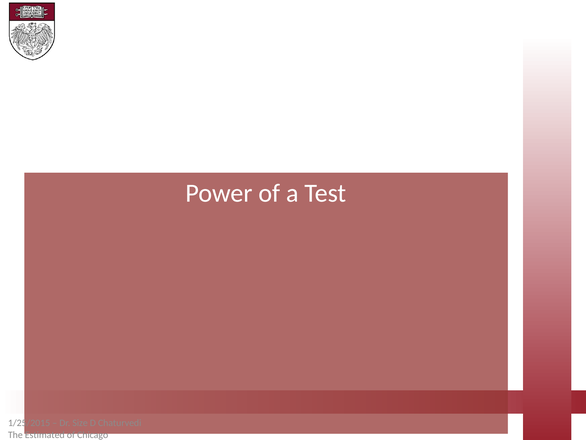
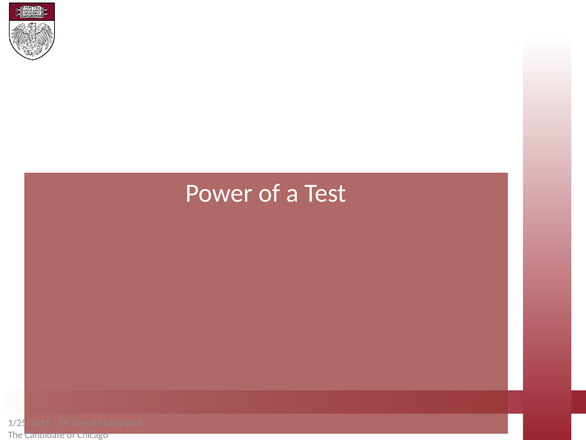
Estimated: Estimated -> Candidate
